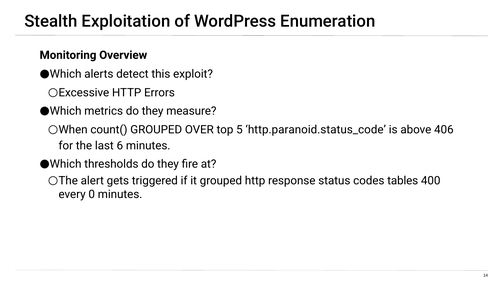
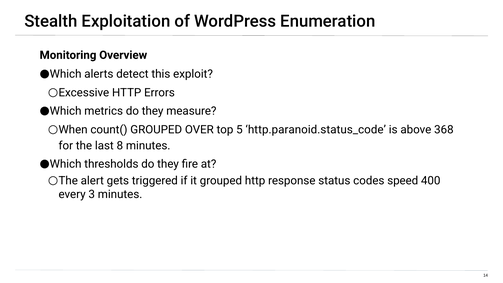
406: 406 -> 368
6: 6 -> 8
tables: tables -> speed
0: 0 -> 3
